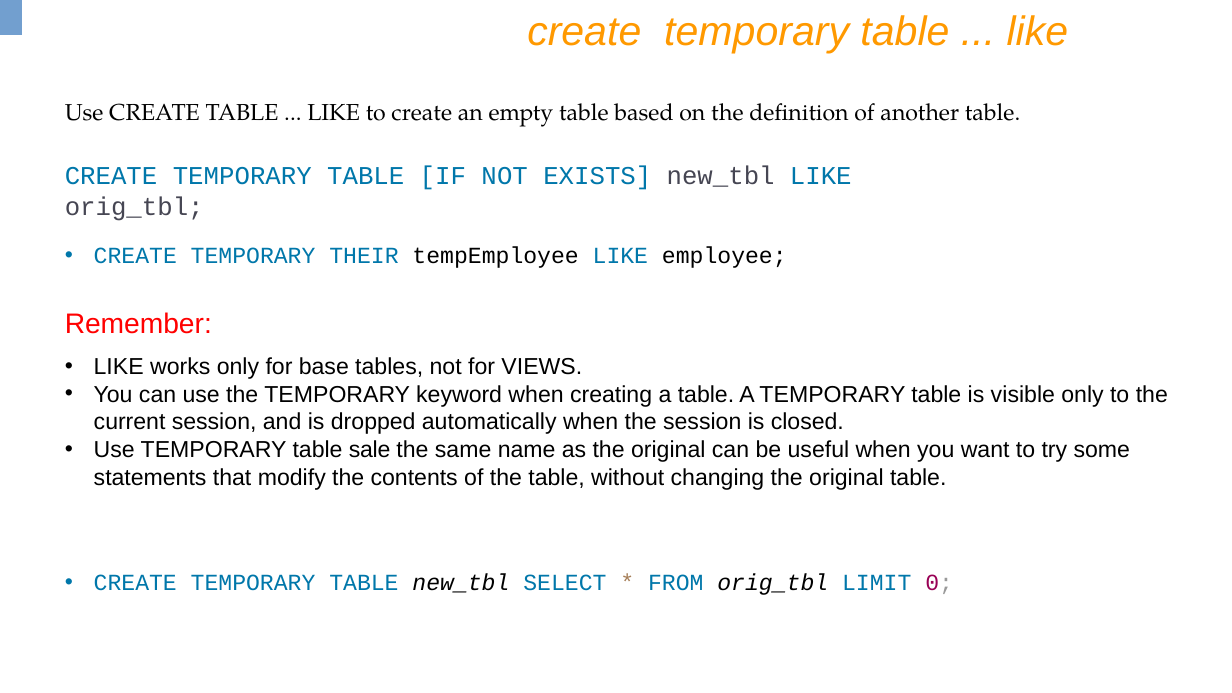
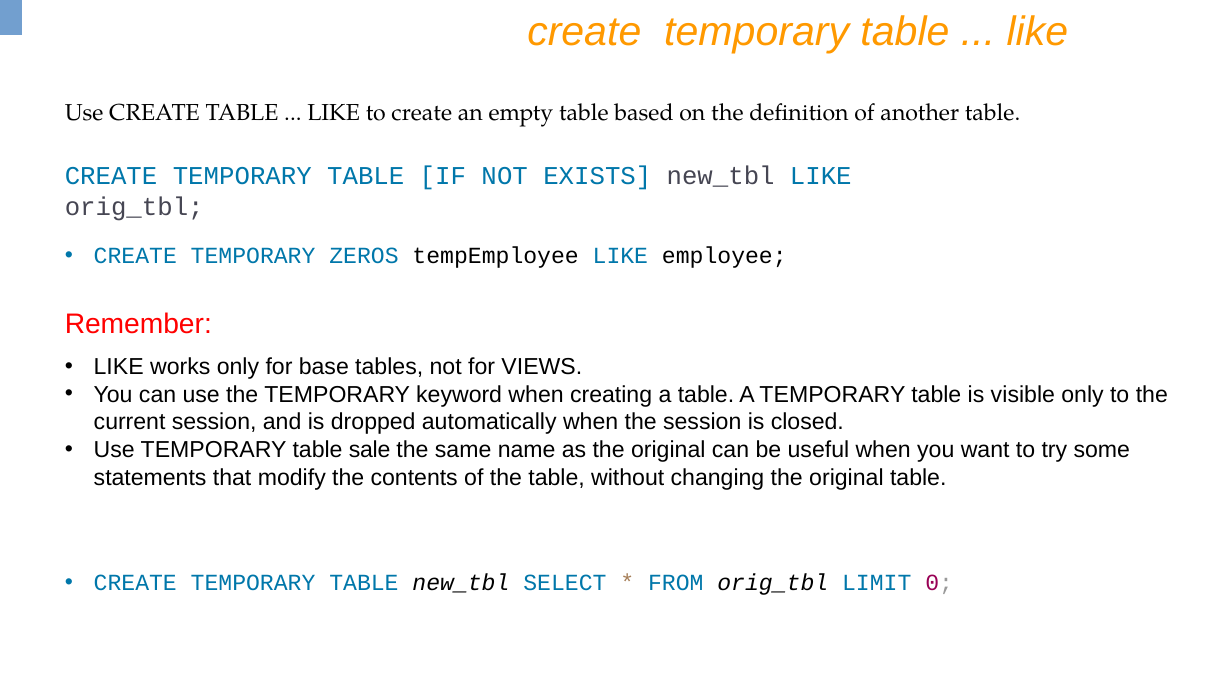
THEIR: THEIR -> ZEROS
